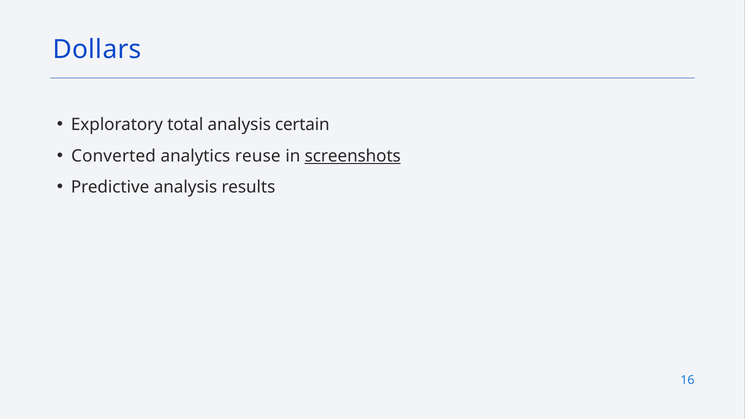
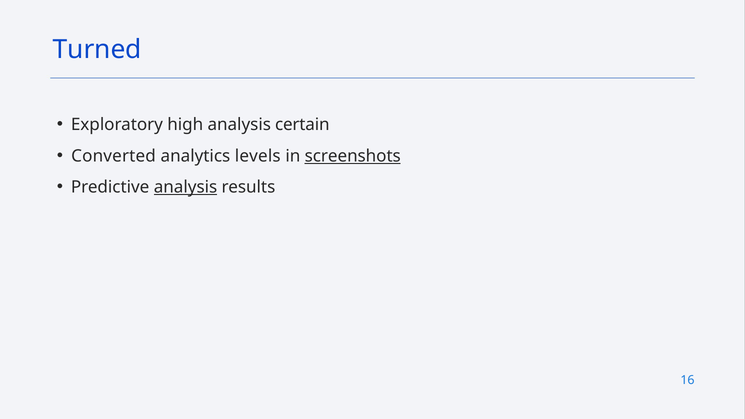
Dollars: Dollars -> Turned
total: total -> high
reuse: reuse -> levels
analysis at (186, 187) underline: none -> present
